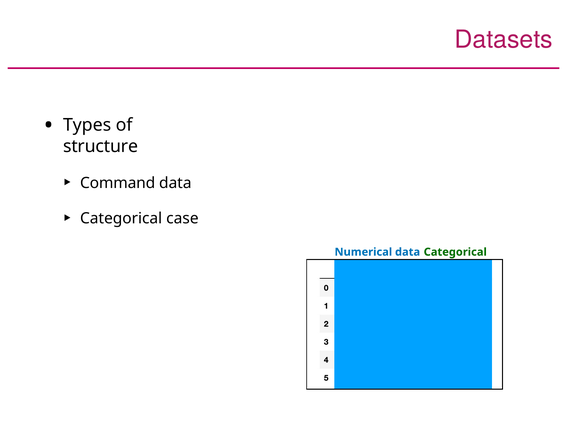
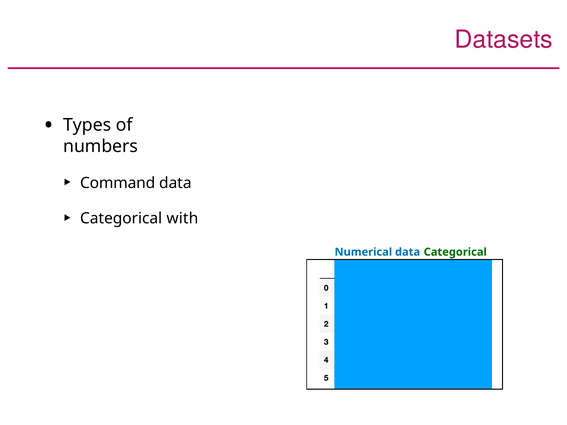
structure: structure -> numbers
case: case -> with
